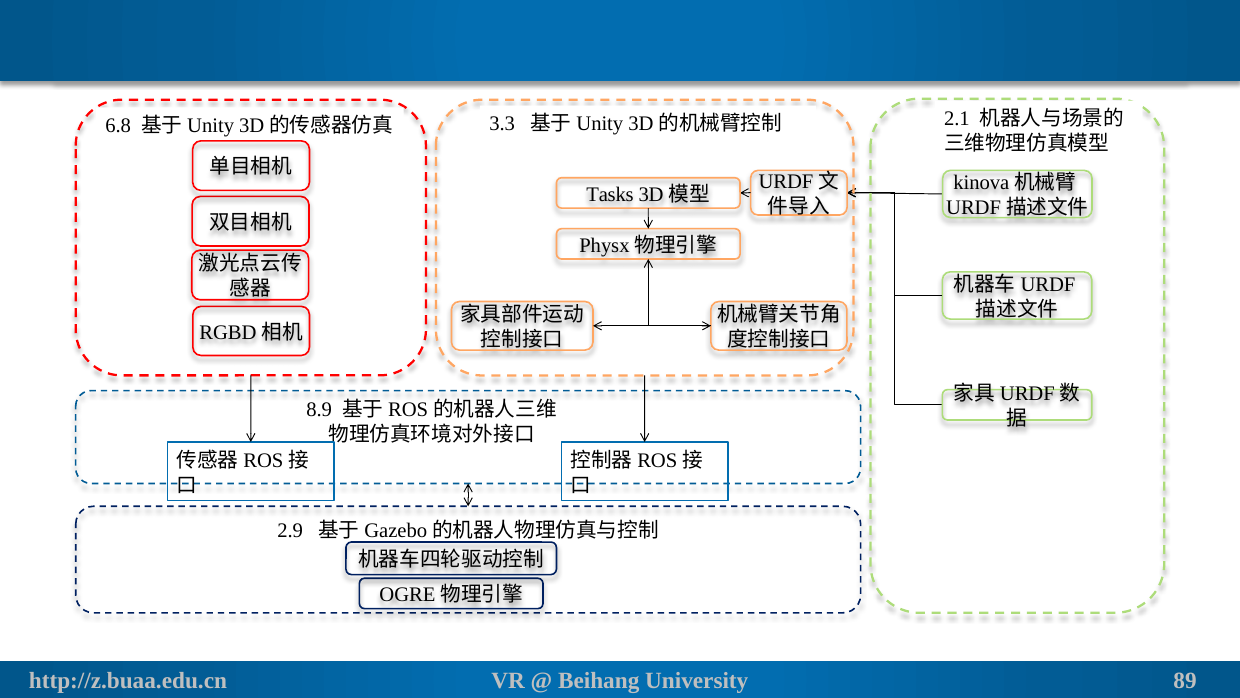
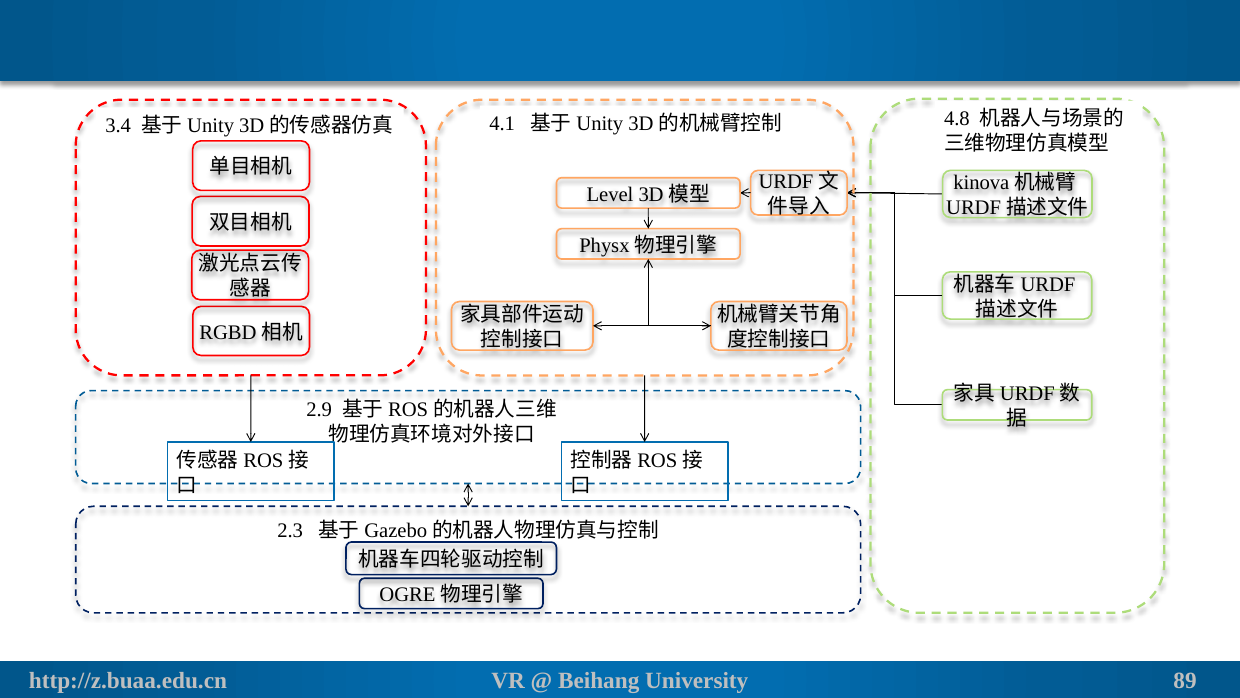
2.1: 2.1 -> 4.8
3.3: 3.3 -> 4.1
6.8: 6.8 -> 3.4
Tasks: Tasks -> Level
8.9: 8.9 -> 2.9
2.9: 2.9 -> 2.3
